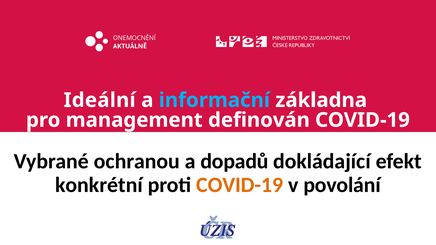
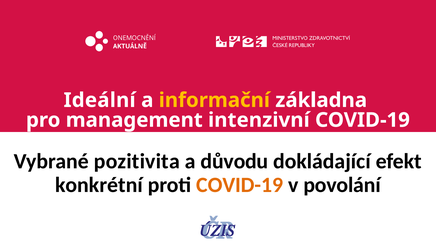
informační colour: light blue -> yellow
definován: definován -> intenzivní
ochranou: ochranou -> pozitivita
dopadů: dopadů -> důvodu
